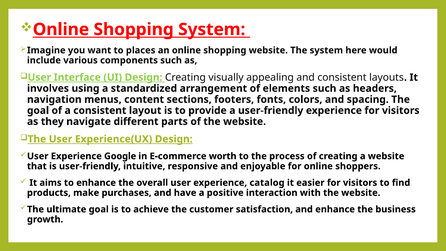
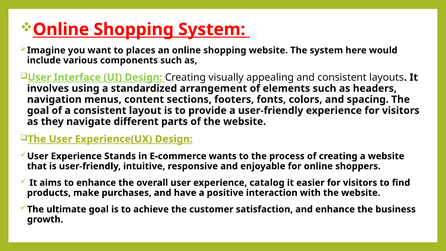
Google: Google -> Stands
worth: worth -> wants
